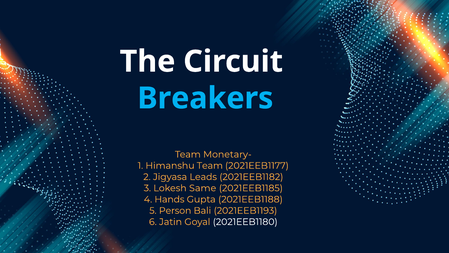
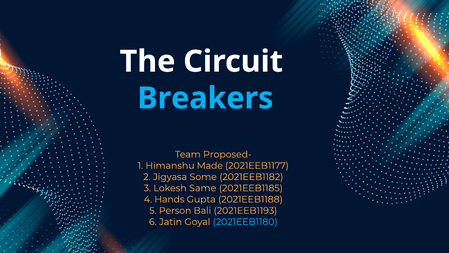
Monetary-: Monetary- -> Proposed-
Himanshu Team: Team -> Made
Leads: Leads -> Some
2021EEB1180 colour: white -> light blue
